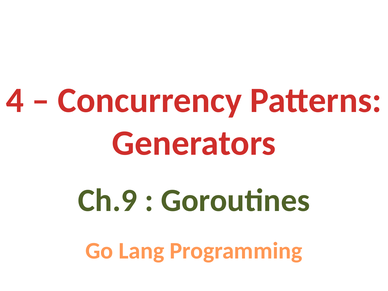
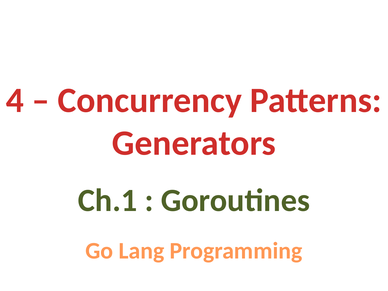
Ch.9: Ch.9 -> Ch.1
